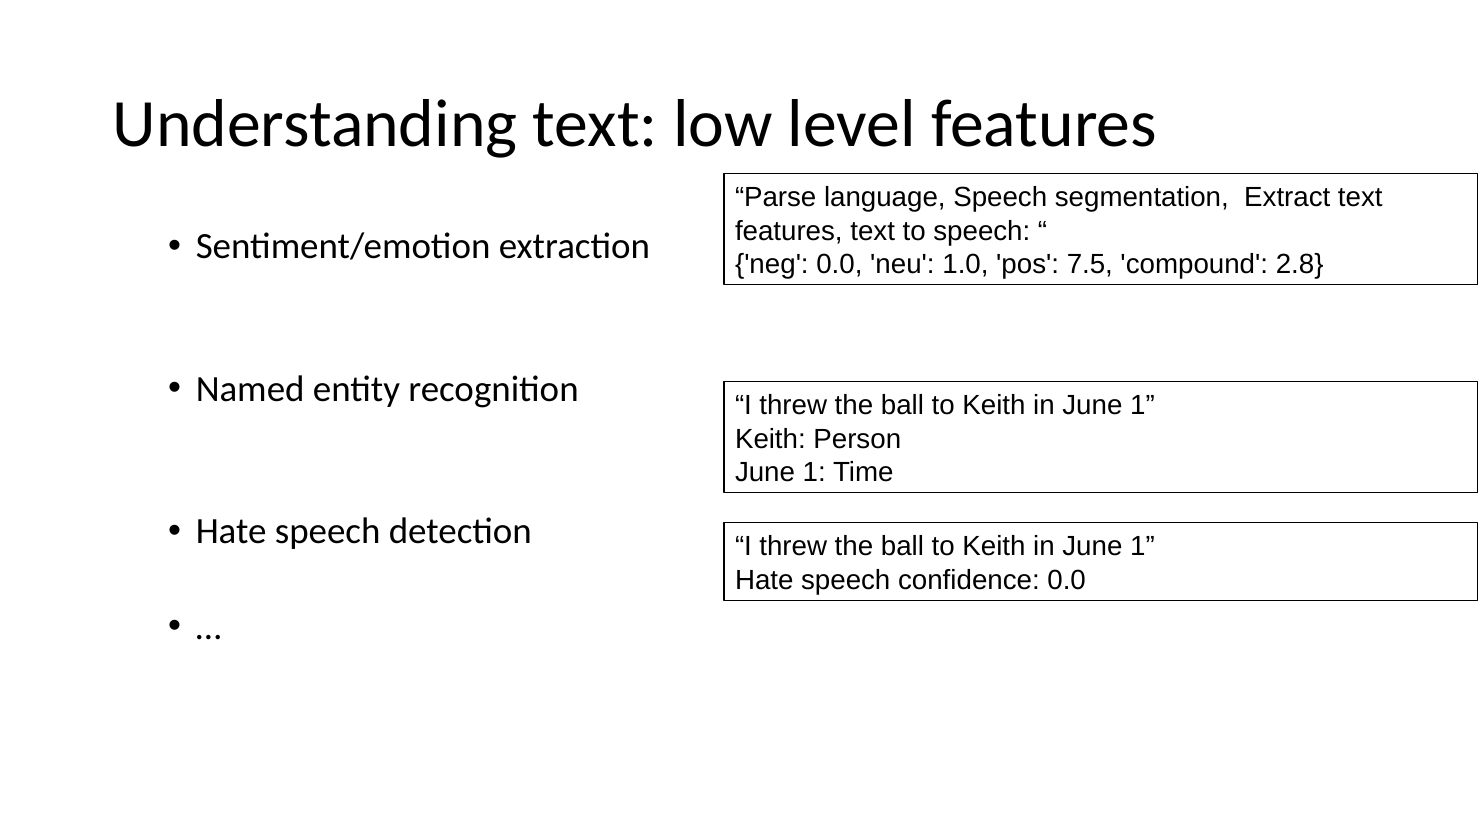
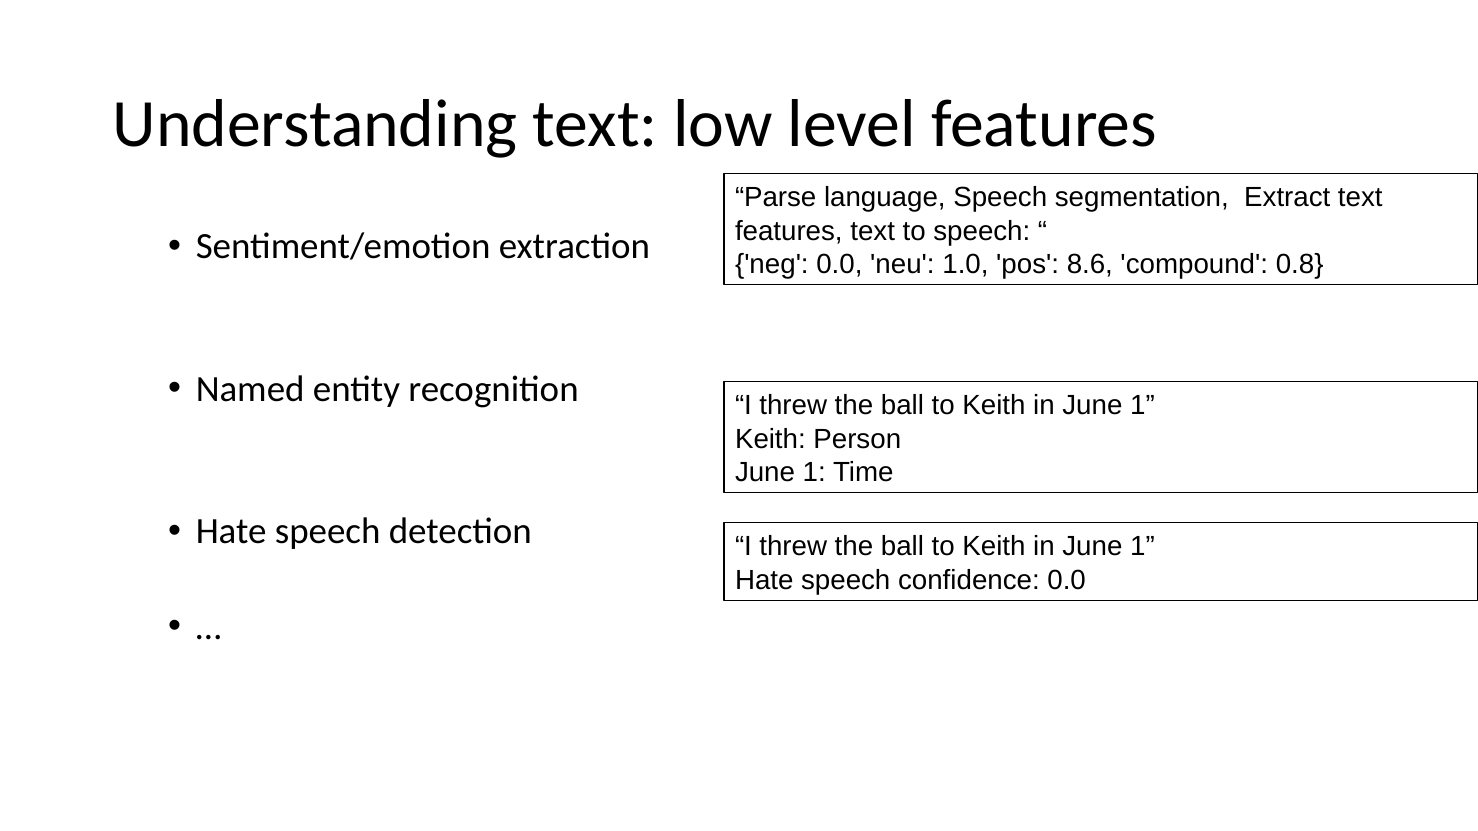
7.5: 7.5 -> 8.6
2.8: 2.8 -> 0.8
